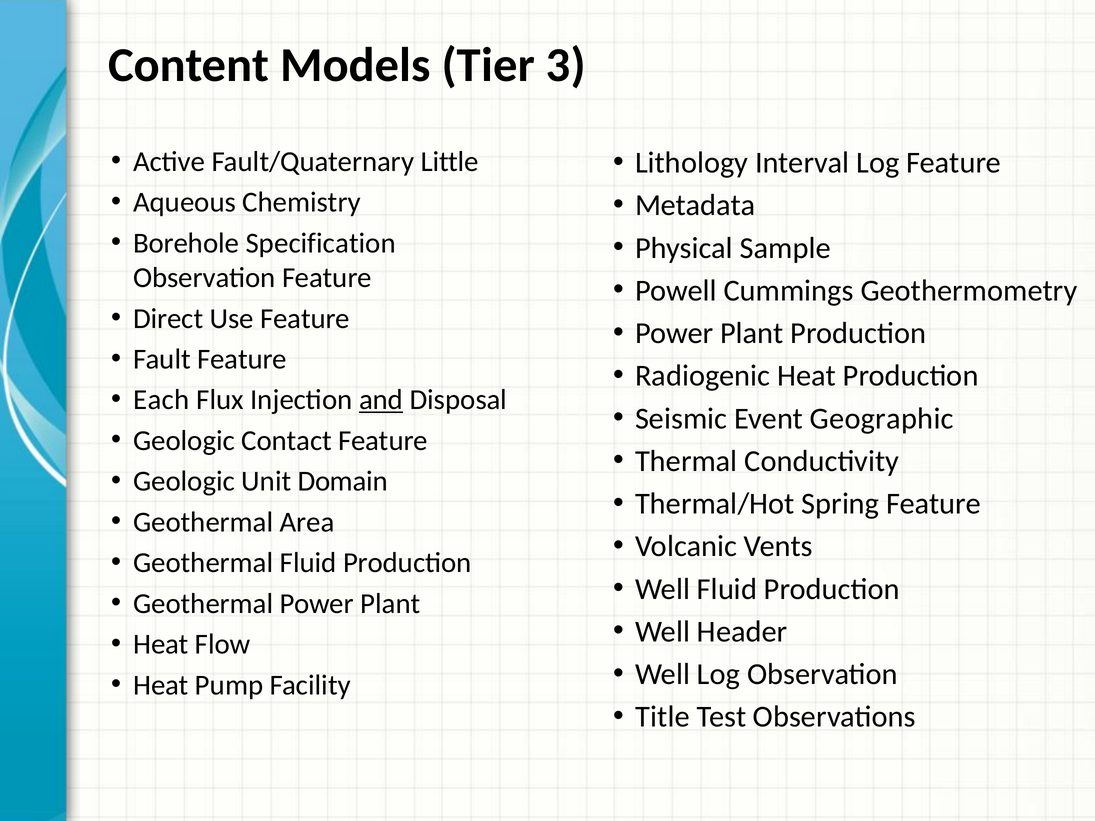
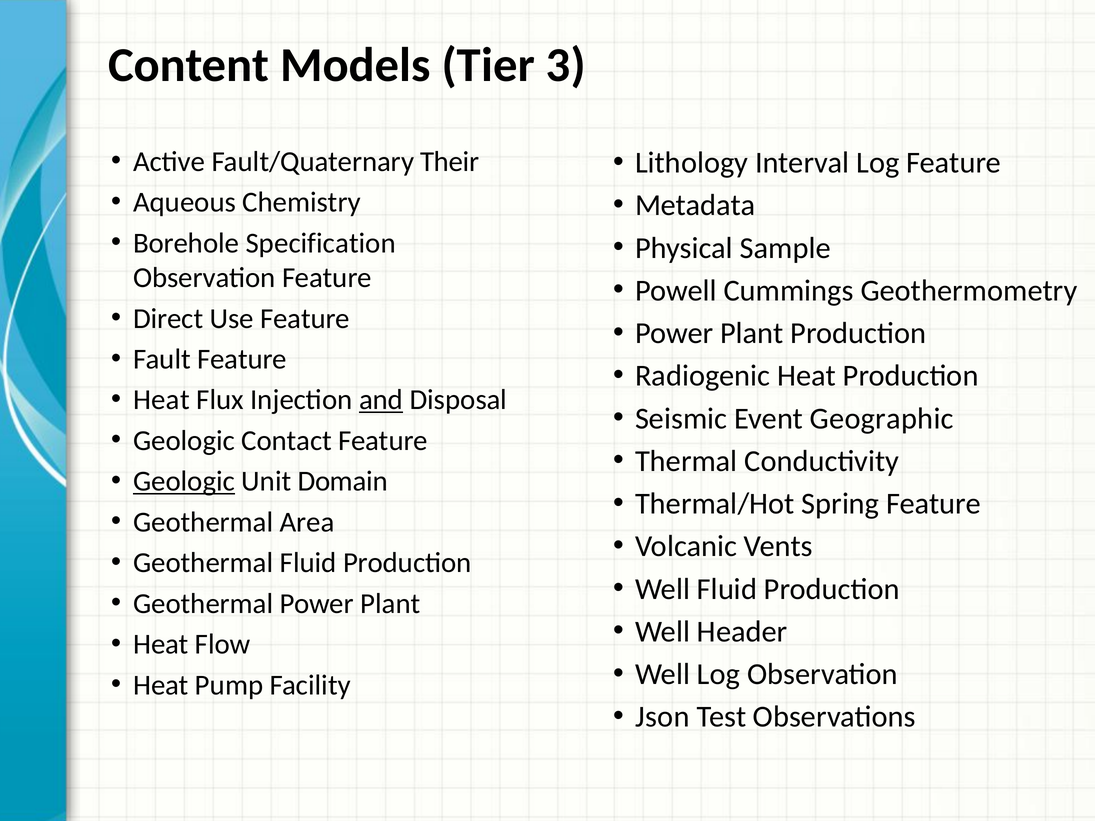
Little: Little -> Their
Each at (161, 400): Each -> Heat
Geologic at (184, 482) underline: none -> present
Title: Title -> Json
